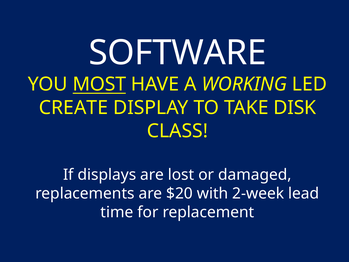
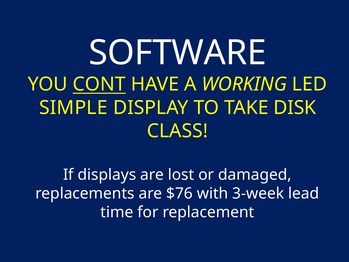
MOST: MOST -> CONT
CREATE: CREATE -> SIMPLE
$20: $20 -> $76
2-week: 2-week -> 3-week
